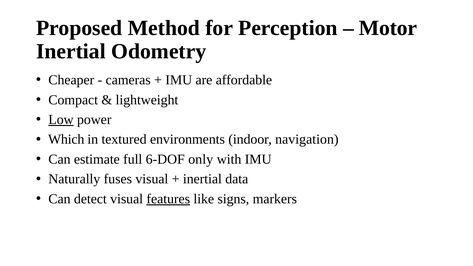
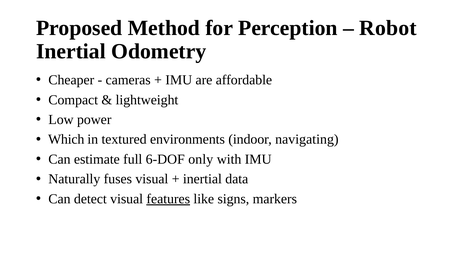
Motor: Motor -> Robot
Low underline: present -> none
navigation: navigation -> navigating
